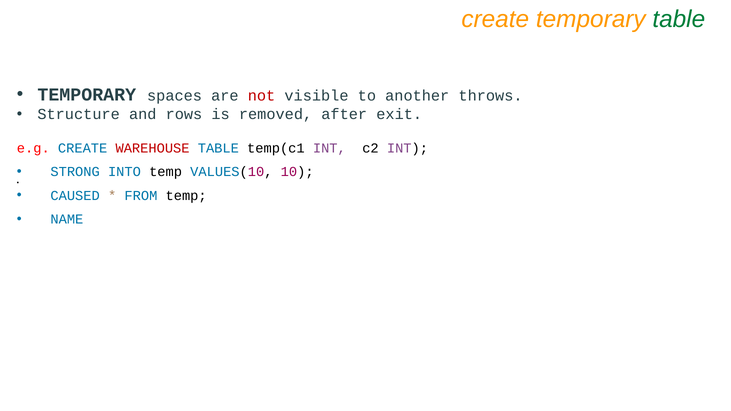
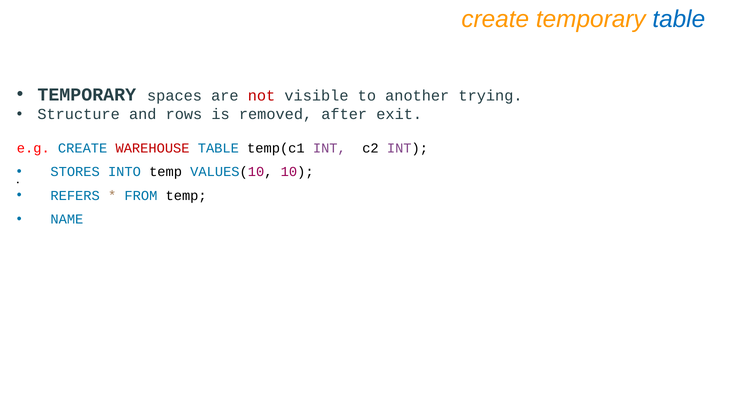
table at (679, 19) colour: green -> blue
throws: throws -> trying
STRONG: STRONG -> STORES
CAUSED: CAUSED -> REFERS
